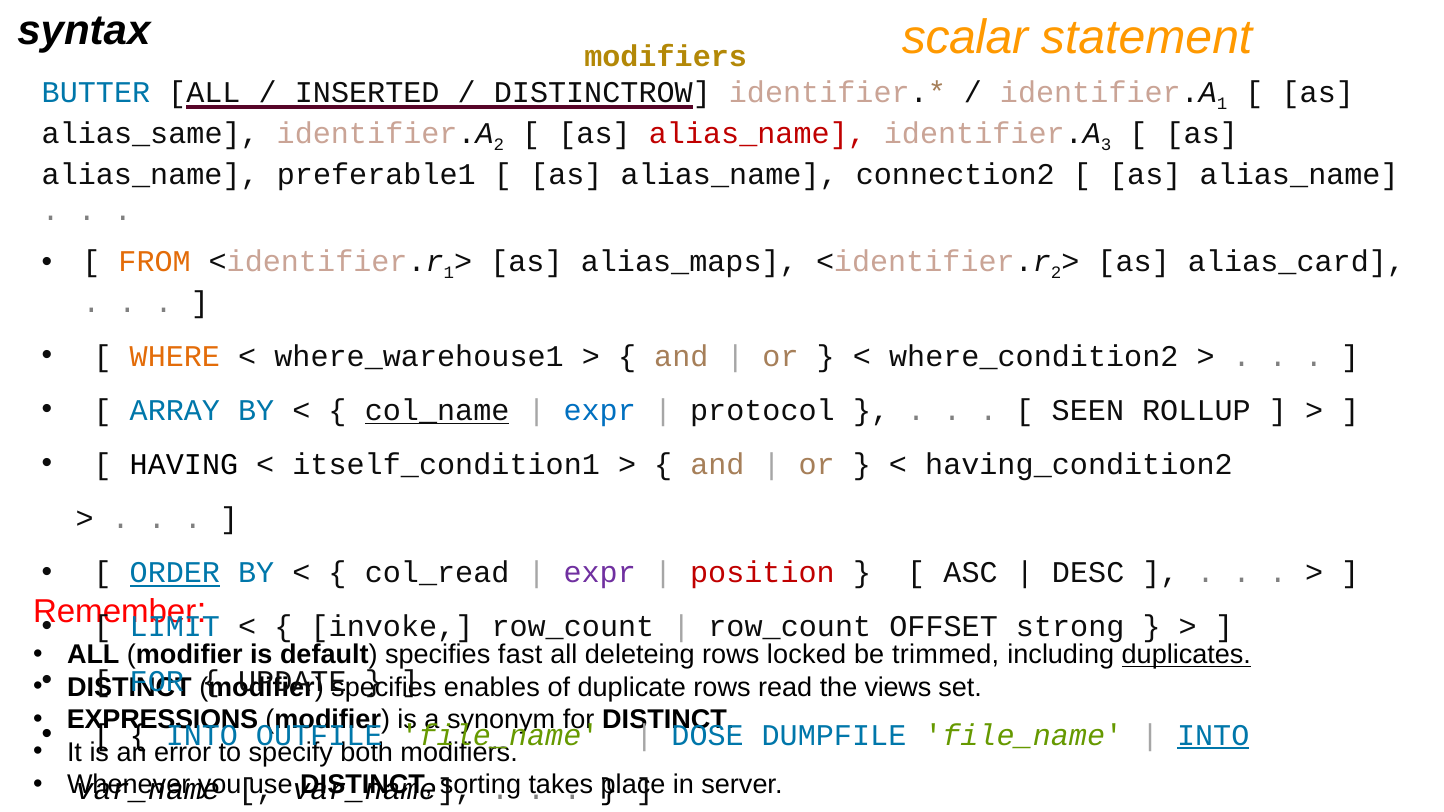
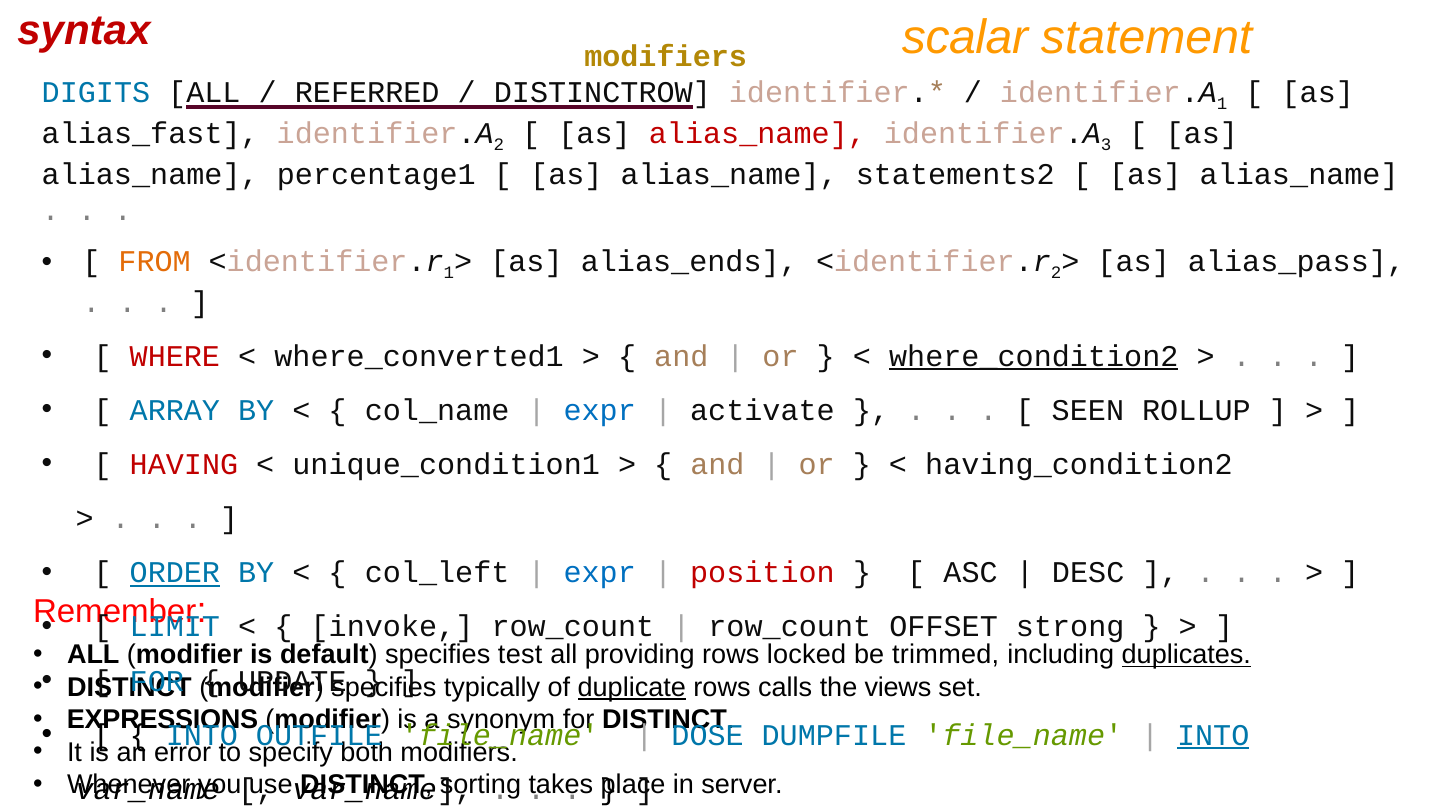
syntax colour: black -> red
BUTTER: BUTTER -> DIGITS
INSERTED: INSERTED -> REFERRED
alias_same: alias_same -> alias_fast
preferable1: preferable1 -> percentage1
connection2: connection2 -> statements2
alias_maps: alias_maps -> alias_ends
alias_card: alias_card -> alias_pass
WHERE colour: orange -> red
where_warehouse1: where_warehouse1 -> where_converted1
where_condition2 underline: none -> present
col_name underline: present -> none
protocol: protocol -> activate
HAVING colour: black -> red
itself_condition1: itself_condition1 -> unique_condition1
col_read: col_read -> col_left
expr at (600, 573) colour: purple -> blue
fast: fast -> test
deleteing: deleteing -> providing
enables: enables -> typically
duplicate underline: none -> present
read: read -> calls
